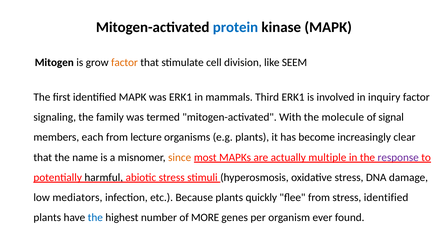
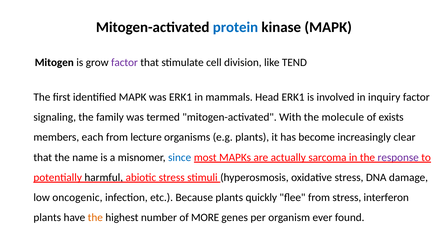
factor at (124, 63) colour: orange -> purple
SEEM: SEEM -> TEND
Third: Third -> Head
signal: signal -> exists
since colour: orange -> blue
multiple: multiple -> sarcoma
mediators: mediators -> oncogenic
stress identified: identified -> interferon
the at (95, 218) colour: blue -> orange
